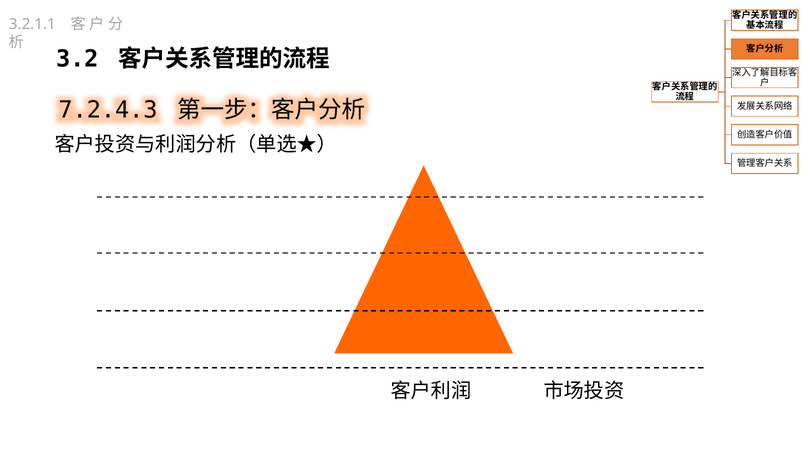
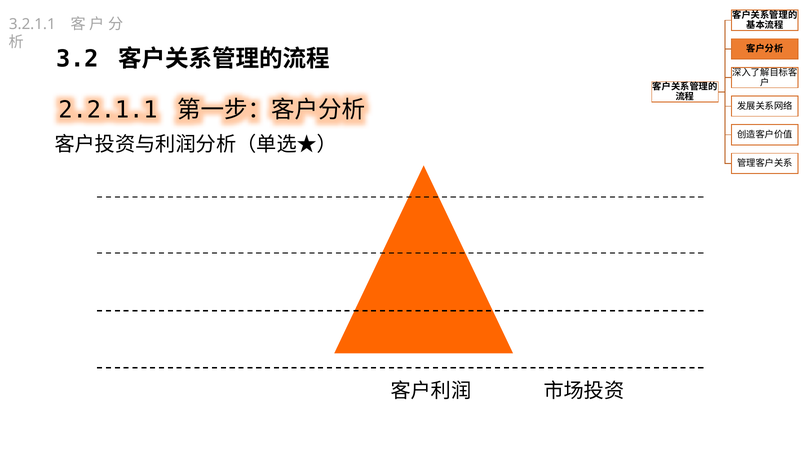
7.2.4.3: 7.2.4.3 -> 2.2.1.1
